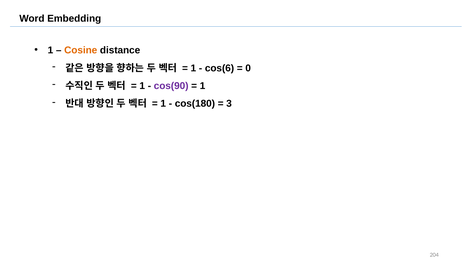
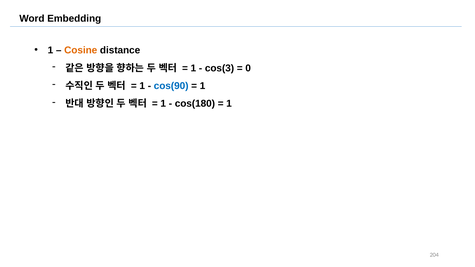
cos(6: cos(6 -> cos(3
cos(90 colour: purple -> blue
3 at (229, 104): 3 -> 1
